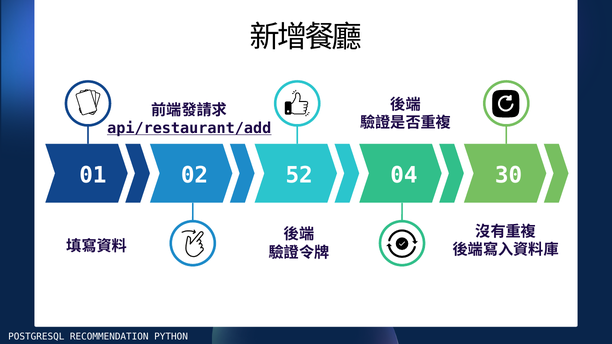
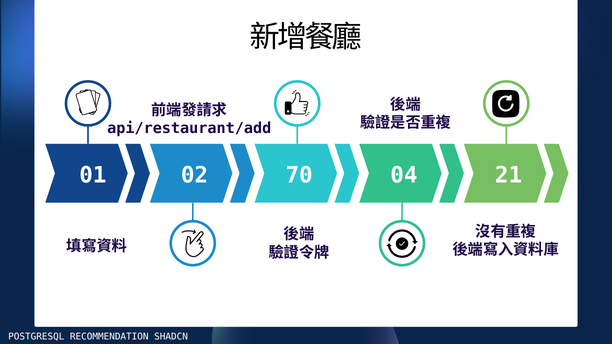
api/restaurant/add underline: present -> none
52: 52 -> 70
30: 30 -> 21
PYTHON: PYTHON -> SHADCN
